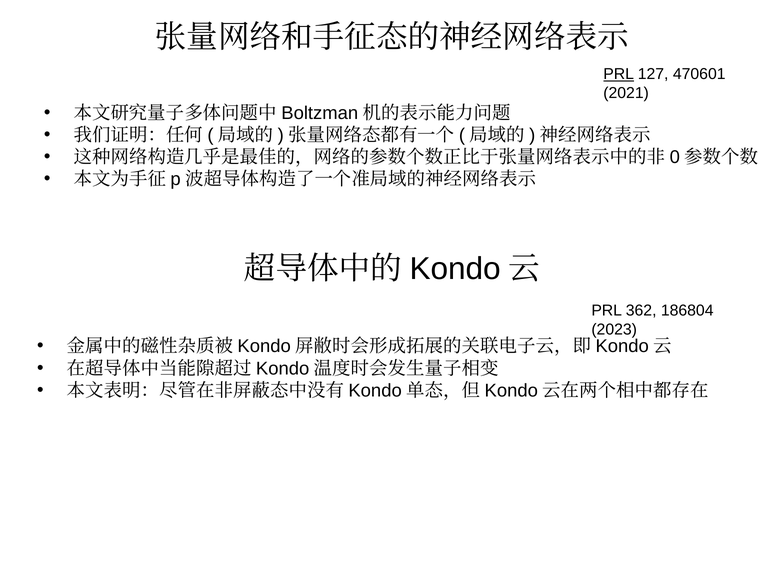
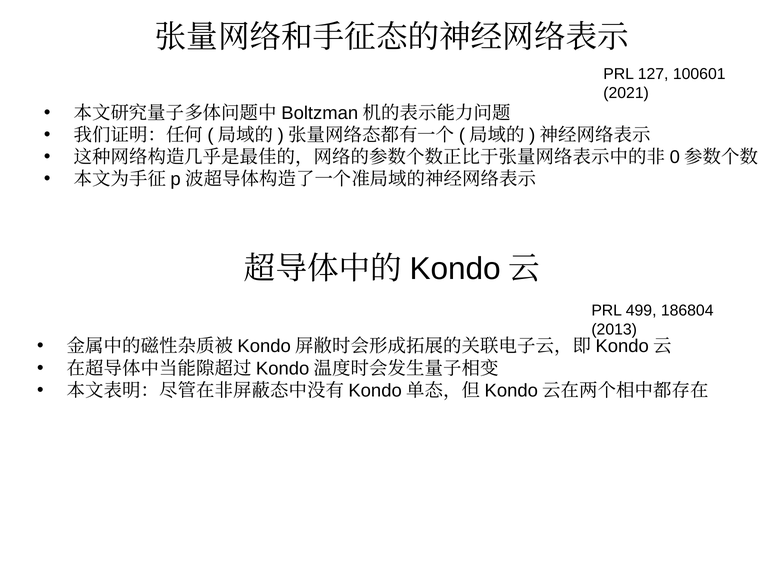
PRL at (619, 74) underline: present -> none
470601: 470601 -> 100601
362: 362 -> 499
2023: 2023 -> 2013
